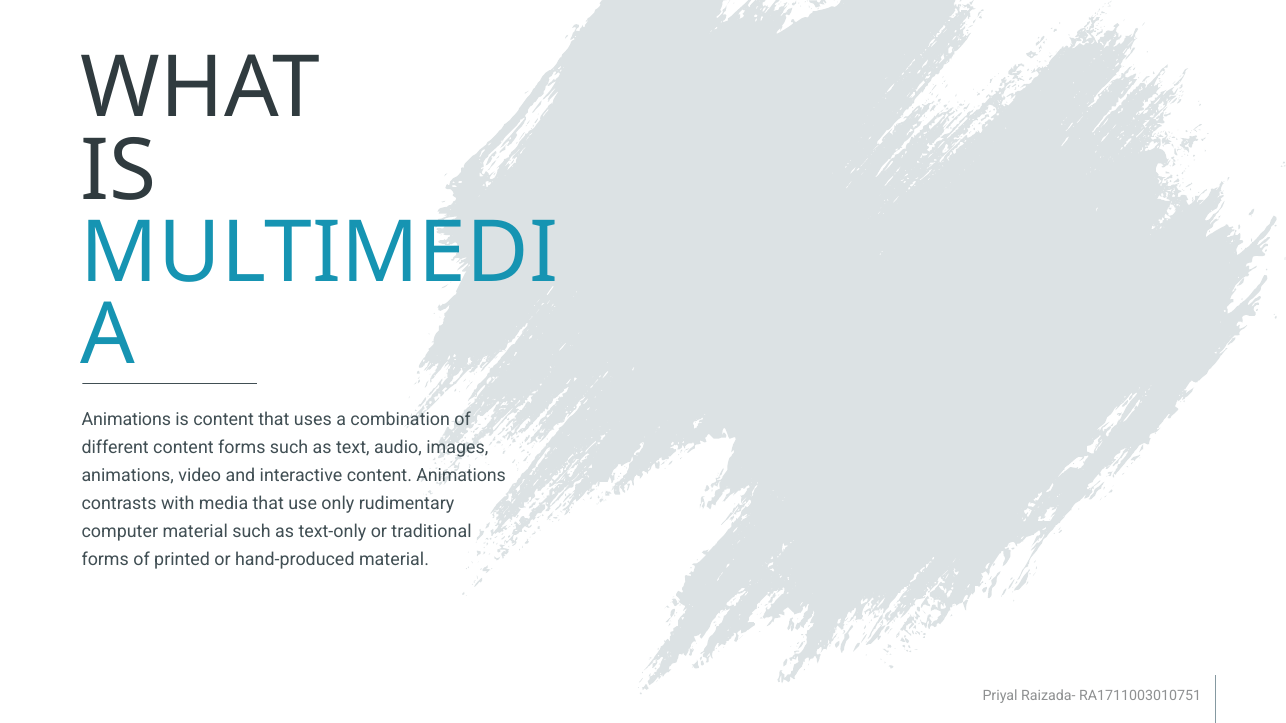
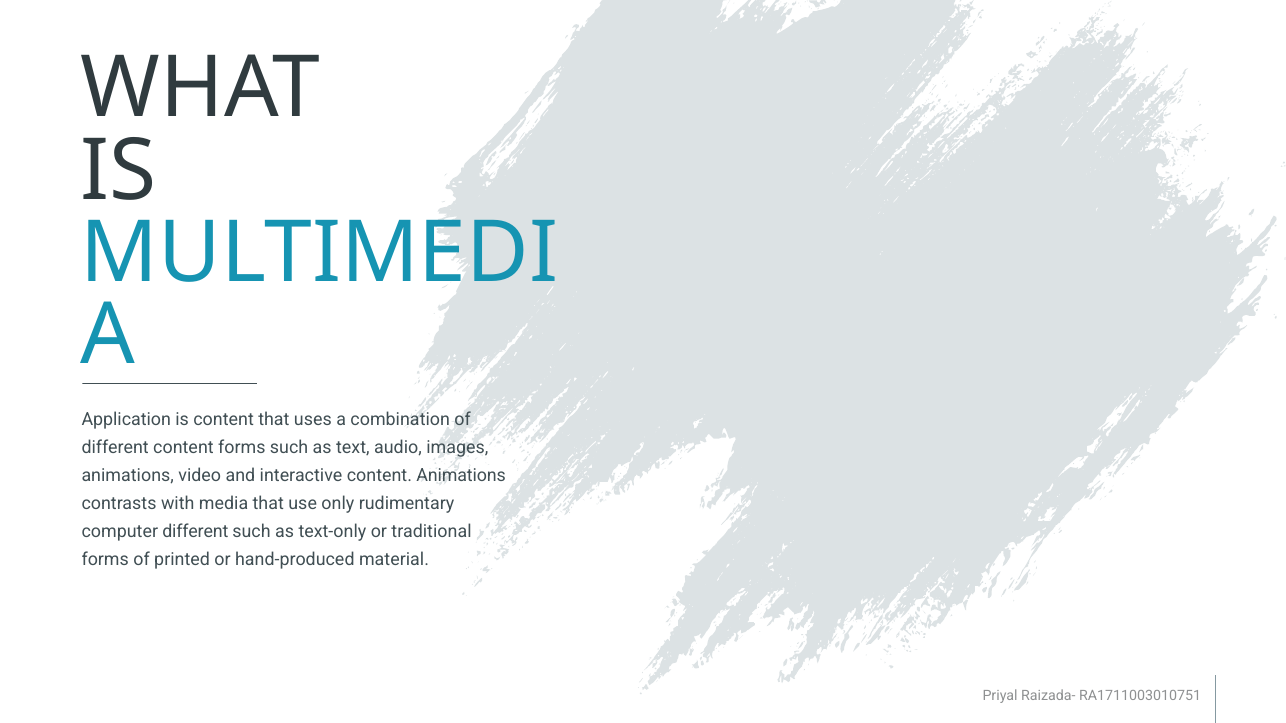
Animations at (126, 420): Animations -> Application
computer material: material -> different
